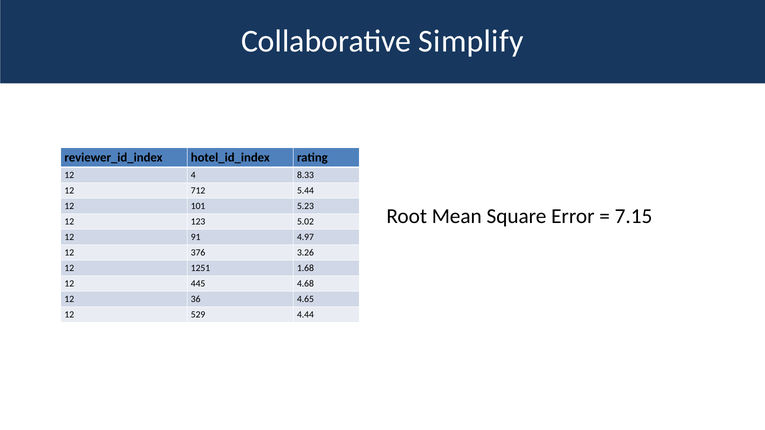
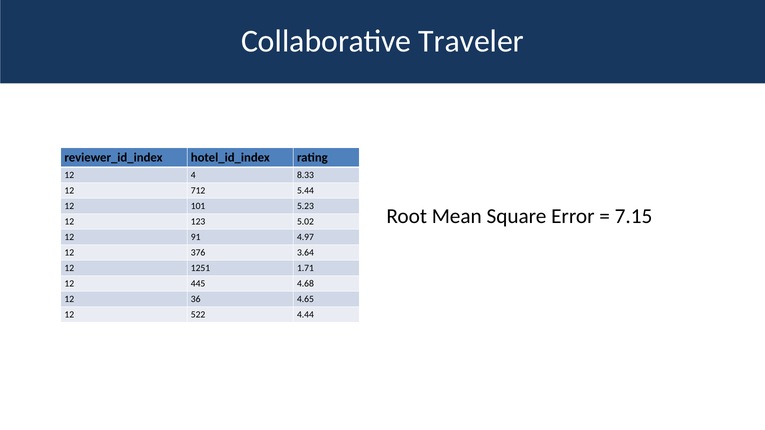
Simplify: Simplify -> Traveler
3.26: 3.26 -> 3.64
1.68: 1.68 -> 1.71
529: 529 -> 522
